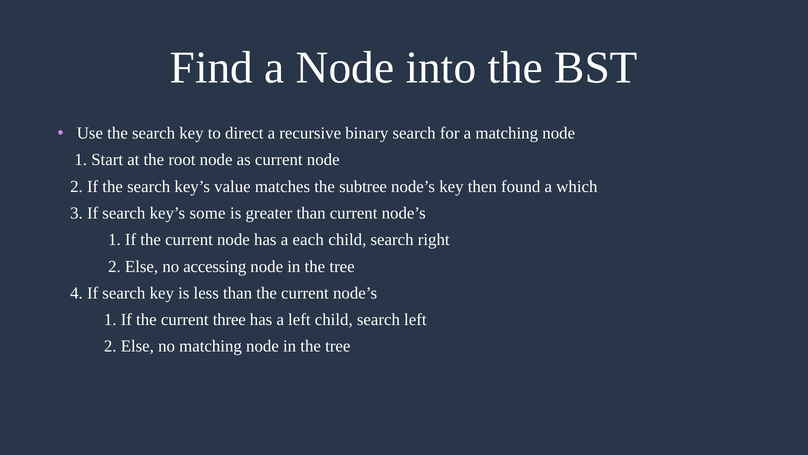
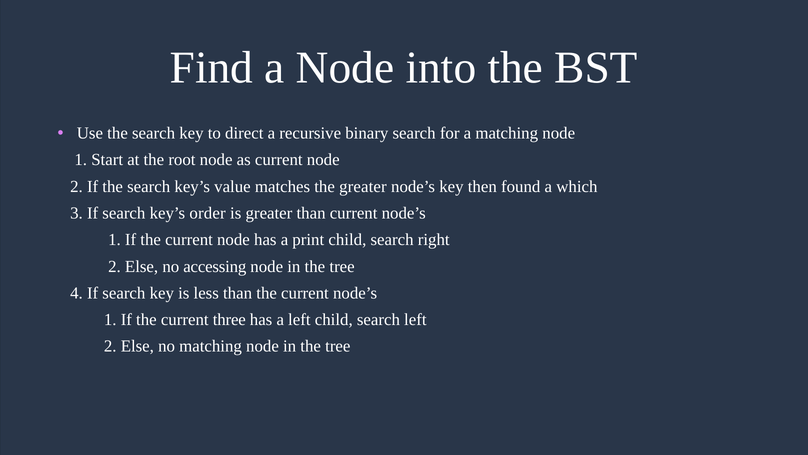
the subtree: subtree -> greater
some: some -> order
each: each -> print
